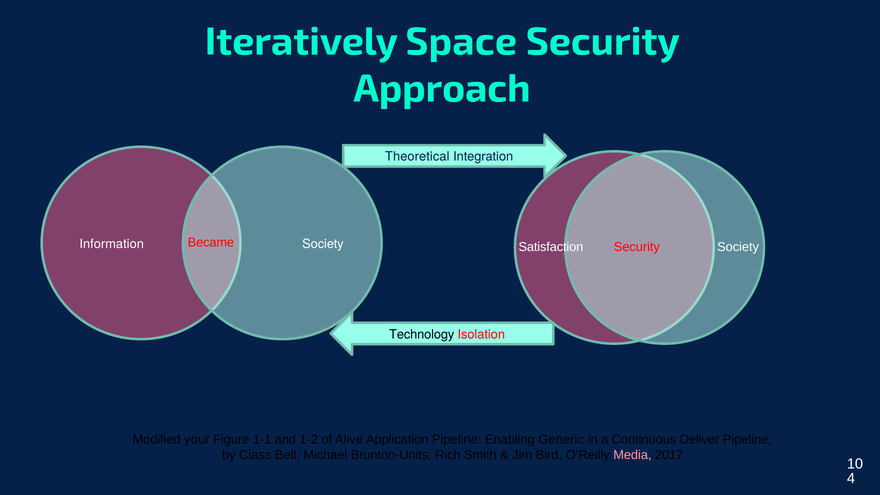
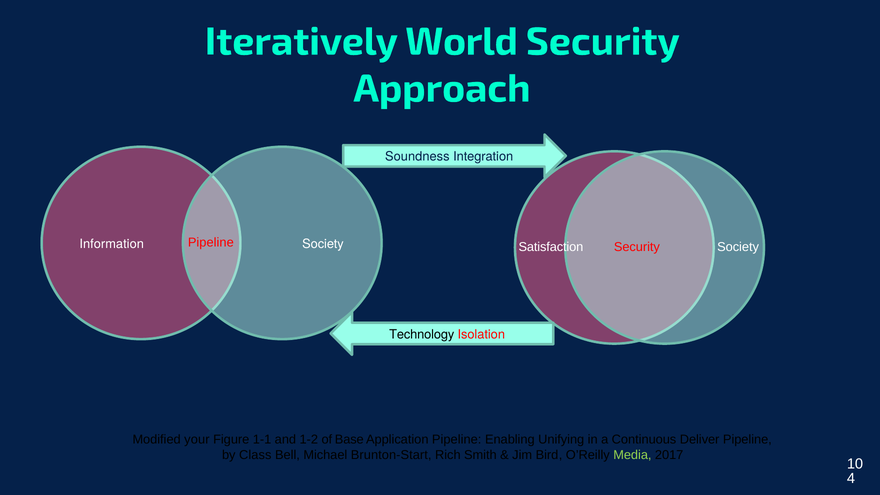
Space: Space -> World
Theoretical: Theoretical -> Soundness
Became at (211, 242): Became -> Pipeline
Alive: Alive -> Base
Generic: Generic -> Unifying
Brunton-Units: Brunton-Units -> Brunton-Start
Media colour: pink -> light green
